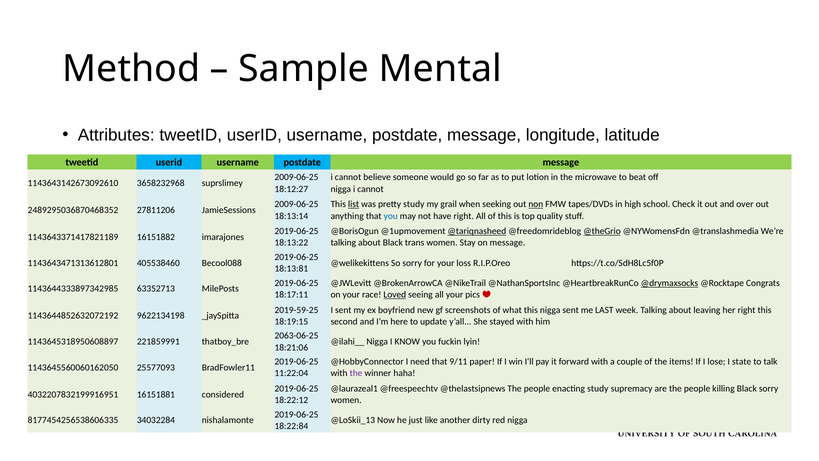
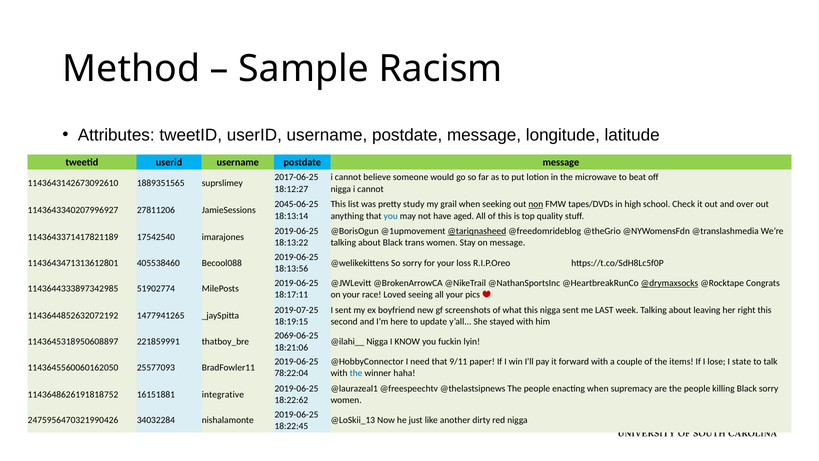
Mental: Mental -> Racism
2009-06-25 at (296, 177): 2009-06-25 -> 2017-06-25
3658232968: 3658232968 -> 1889351565
2009-06-25 at (296, 204): 2009-06-25 -> 2045-06-25
list underline: present -> none
2489295036870468352: 2489295036870468352 -> 1143643340207996927
have right: right -> aged
@theGrio underline: present -> none
16151882: 16151882 -> 17542540
18:13:81: 18:13:81 -> 18:13:56
63352713: 63352713 -> 51902774
Loved underline: present -> none
2019-59-25: 2019-59-25 -> 2019-07-25
9622134198: 9622134198 -> 1477941265
2063-06-25: 2063-06-25 -> 2069-06-25
11:22:04: 11:22:04 -> 78:22:04
the at (356, 373) colour: purple -> blue
enacting study: study -> when
4032207832199916951: 4032207832199916951 -> 1143648626191818752
considered: considered -> integrative
18:22:12: 18:22:12 -> 18:22:62
8177454256538606335: 8177454256538606335 -> 2475956470321990426
18:22:84: 18:22:84 -> 18:22:45
